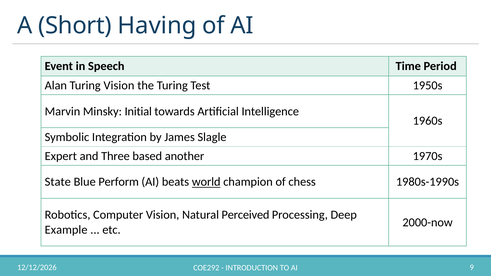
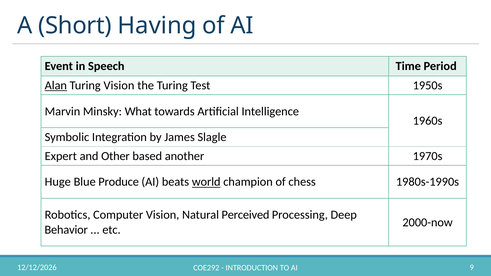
Alan underline: none -> present
Initial: Initial -> What
Three: Three -> Other
State: State -> Huge
Perform: Perform -> Produce
Example: Example -> Behavior
